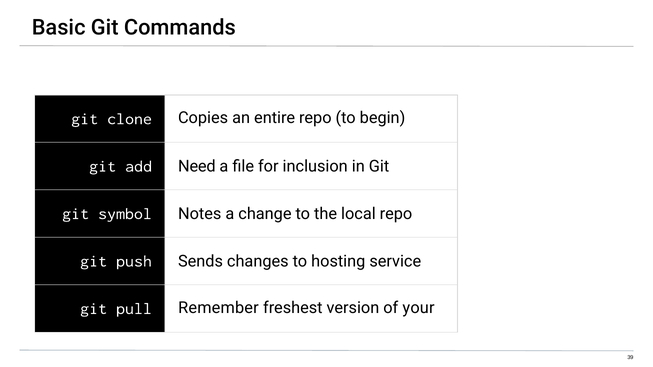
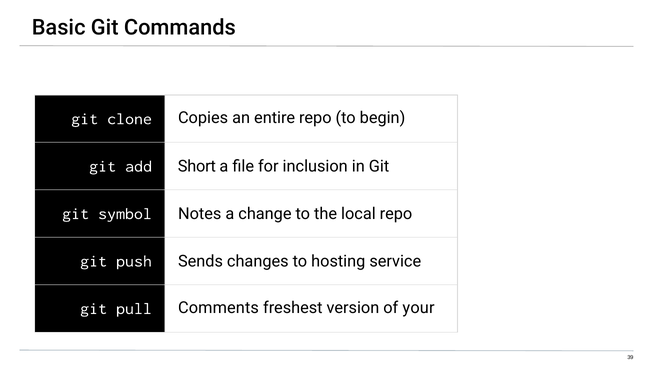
Need: Need -> Short
Remember: Remember -> Comments
